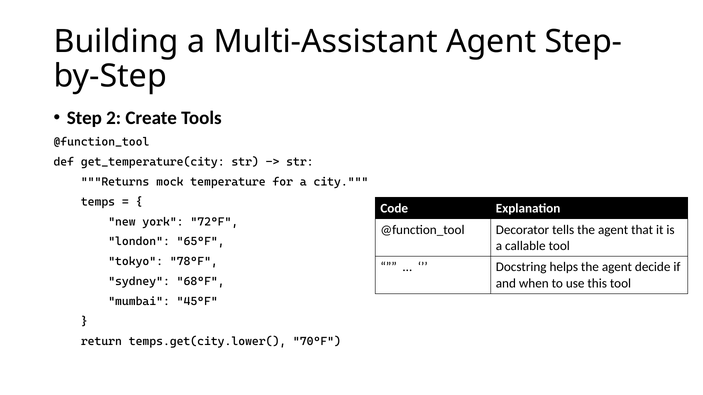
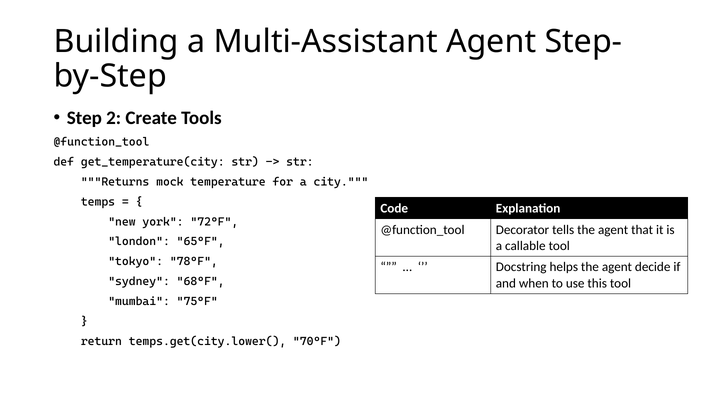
45°F: 45°F -> 75°F
